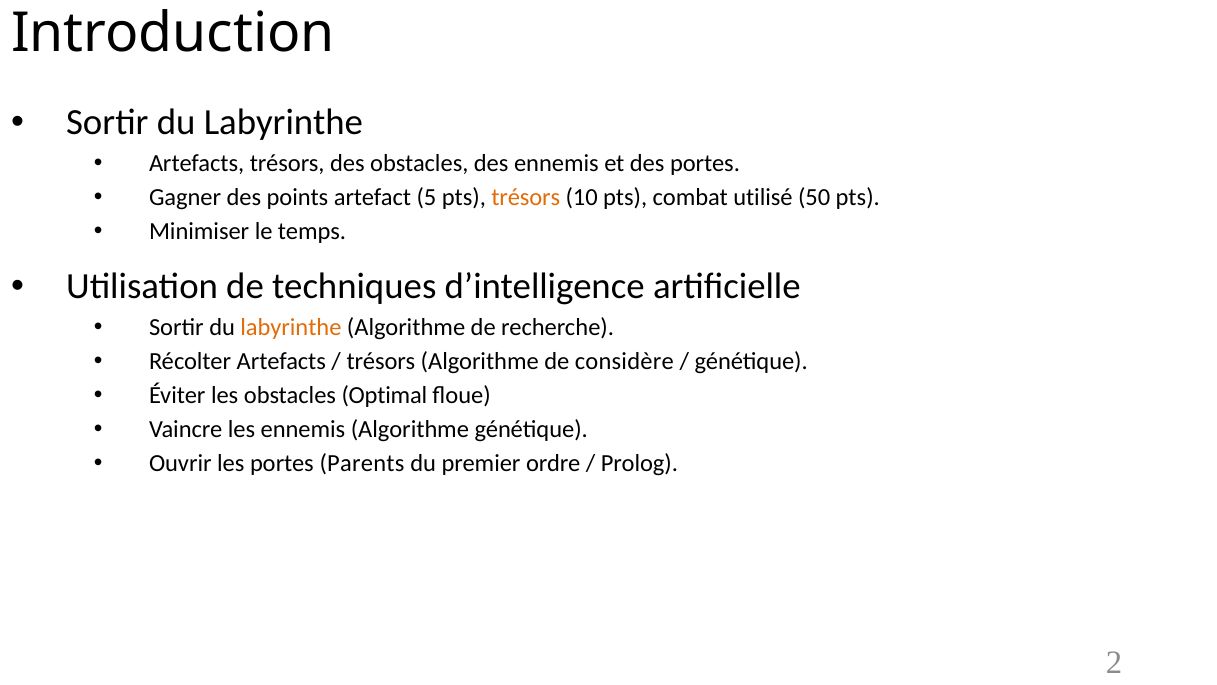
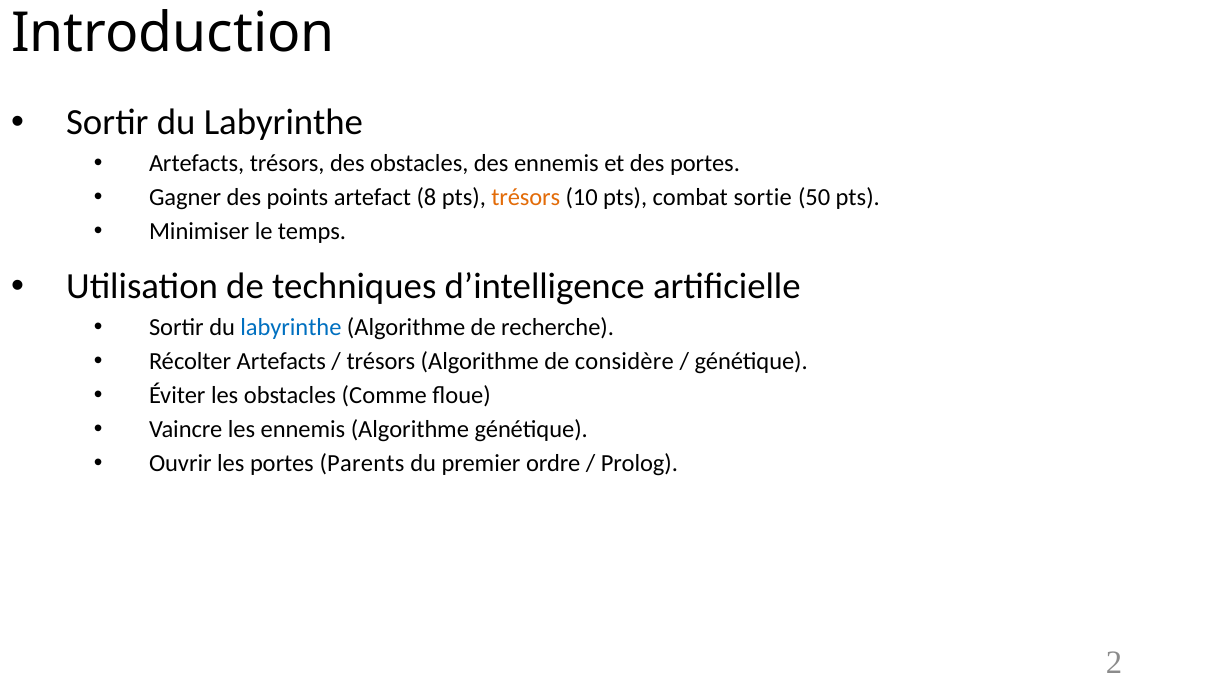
5: 5 -> 8
utilisé: utilisé -> sortie
labyrinthe at (291, 327) colour: orange -> blue
Optimal: Optimal -> Comme
